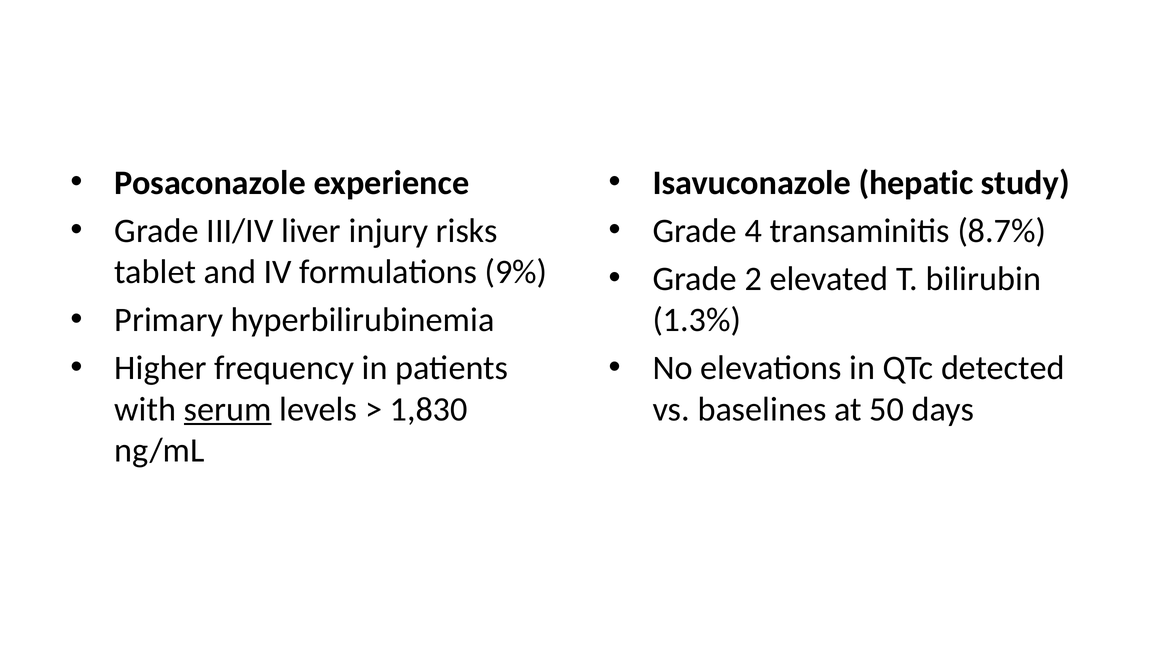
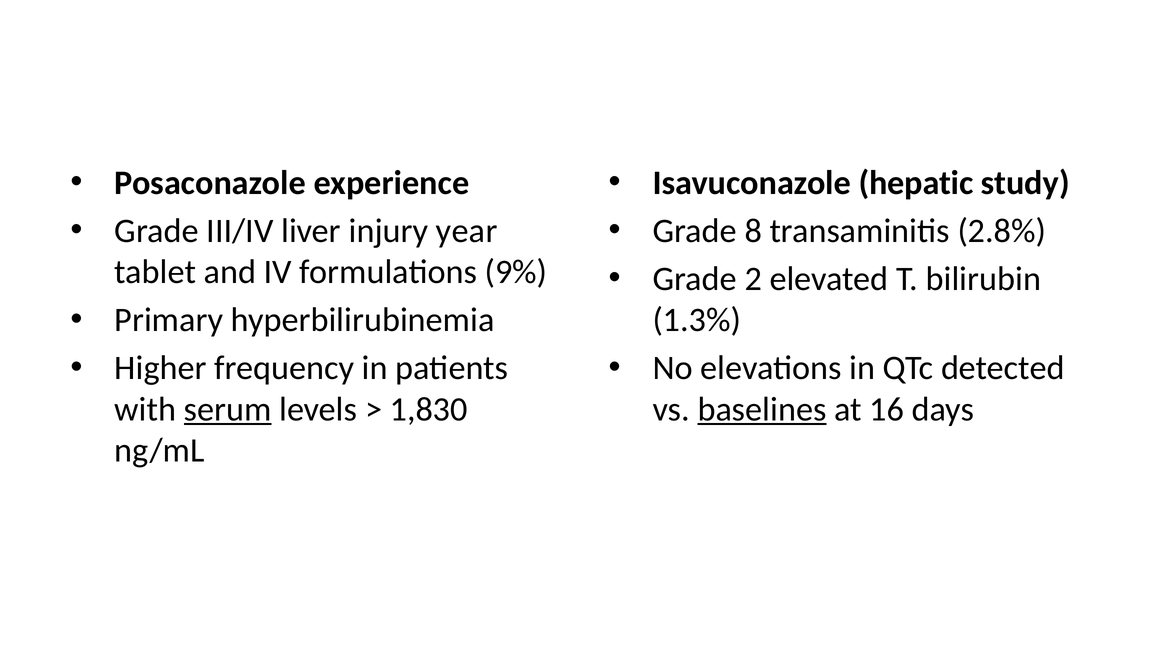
risks: risks -> year
4: 4 -> 8
8.7%: 8.7% -> 2.8%
baselines underline: none -> present
50: 50 -> 16
